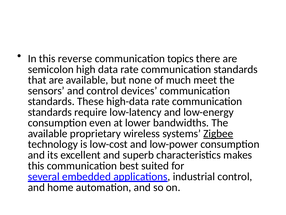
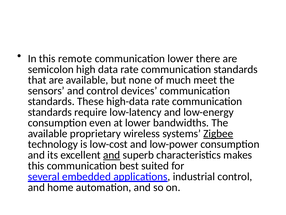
reverse: reverse -> remote
communication topics: topics -> lower
and at (112, 155) underline: none -> present
